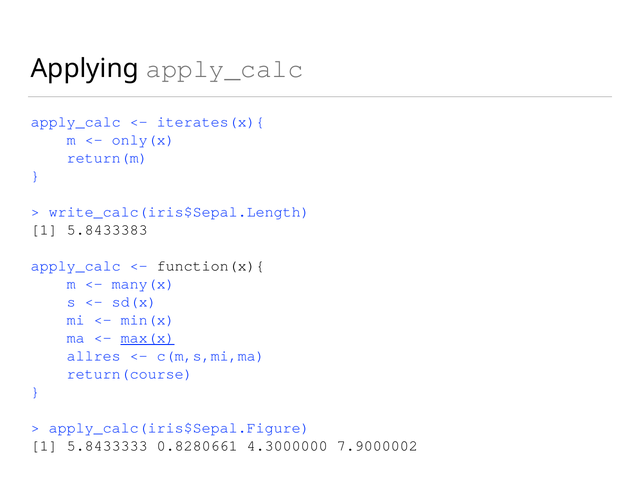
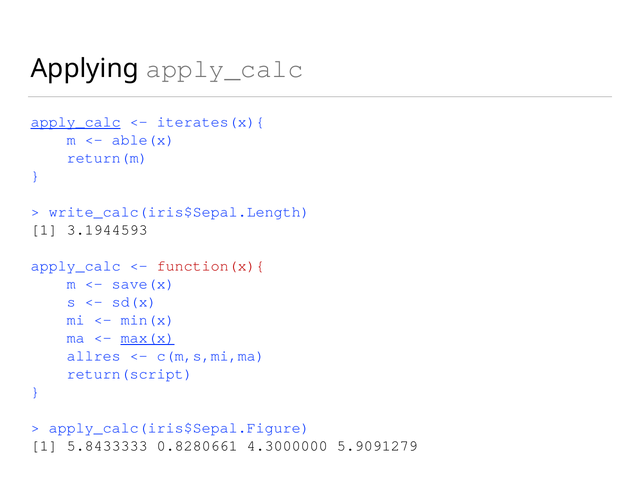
apply_calc at (76, 122) underline: none -> present
only(x: only(x -> able(x
5.8433383: 5.8433383 -> 3.1944593
function(x){ colour: black -> red
many(x: many(x -> save(x
return(course: return(course -> return(script
7.9000002: 7.9000002 -> 5.9091279
